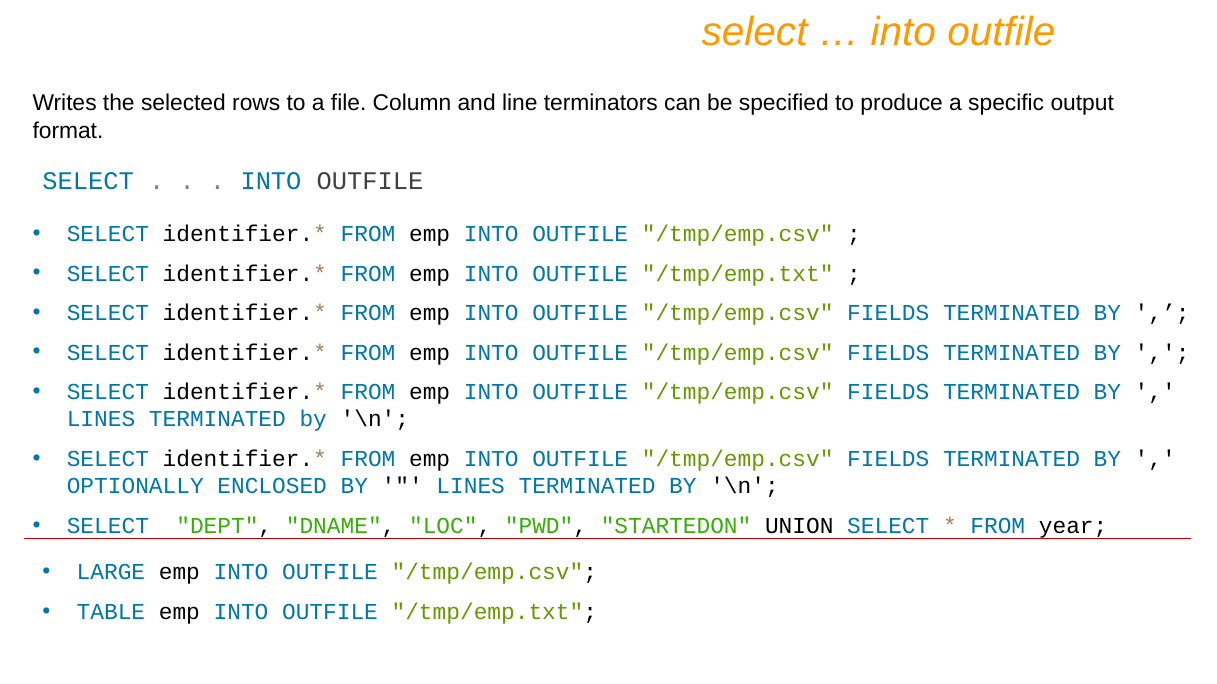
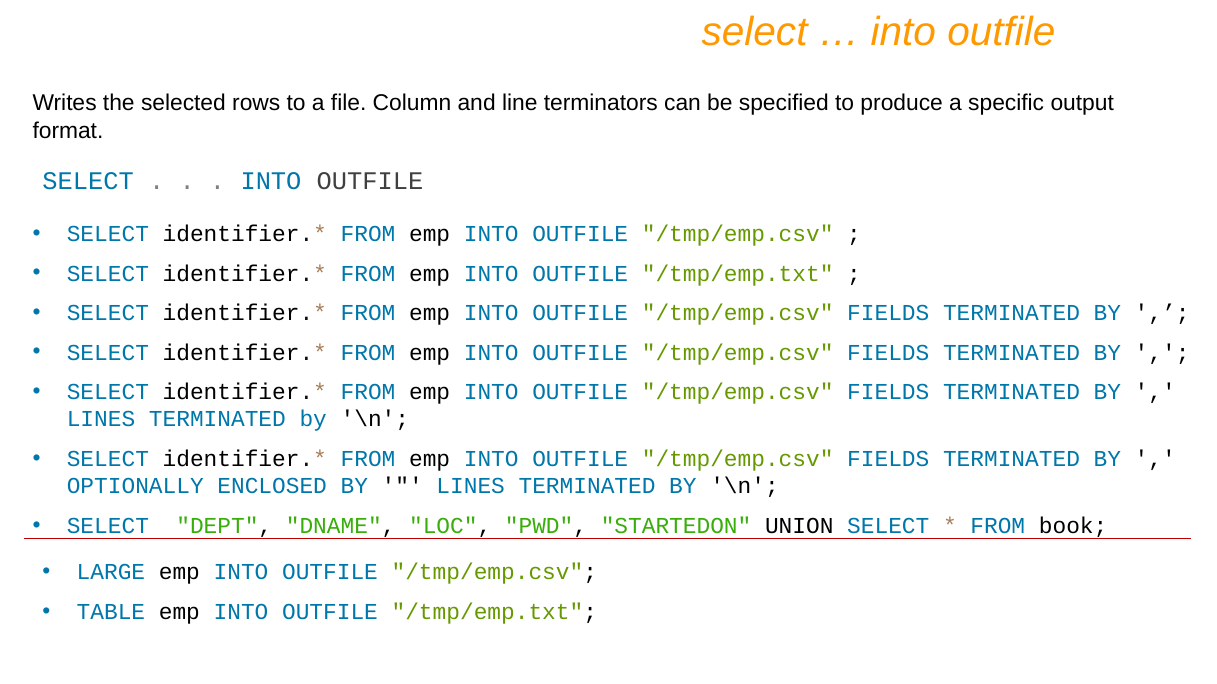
year: year -> book
